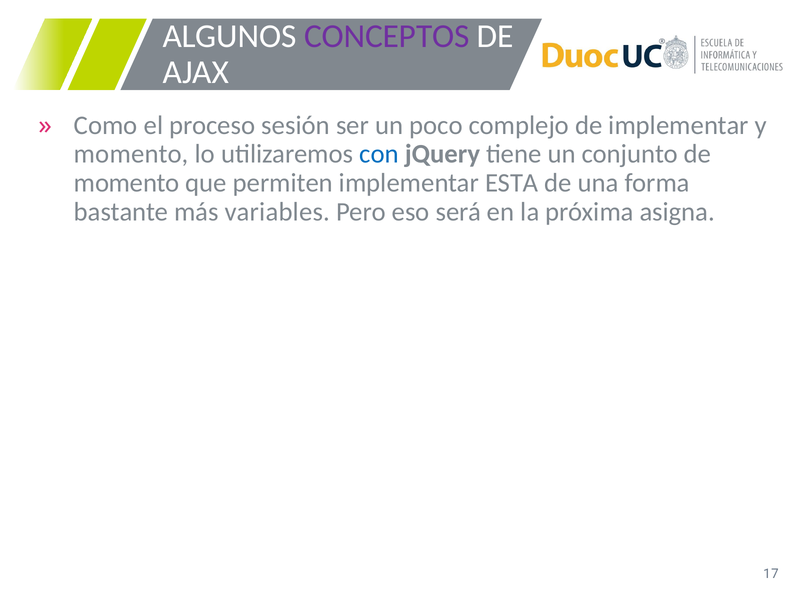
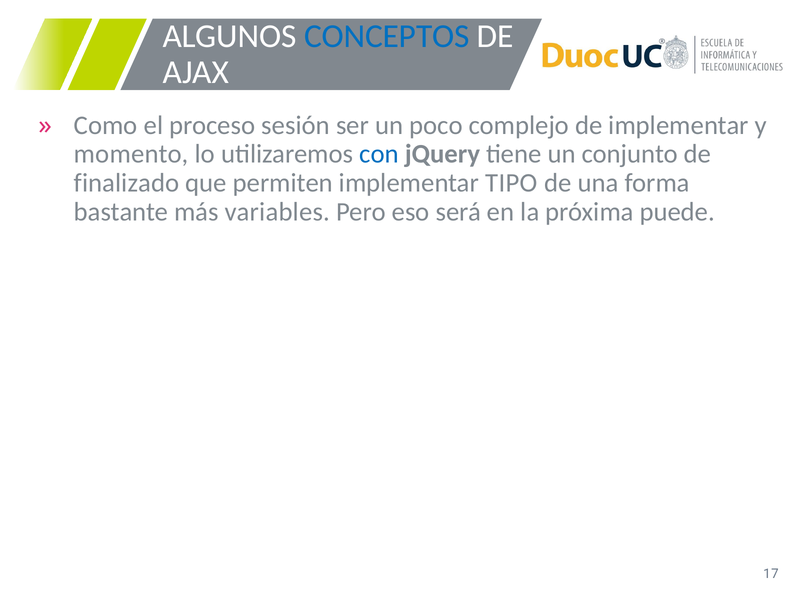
CONCEPTOS colour: purple -> blue
momento at (127, 183): momento -> finalizado
ESTA: ESTA -> TIPO
asigna: asigna -> puede
